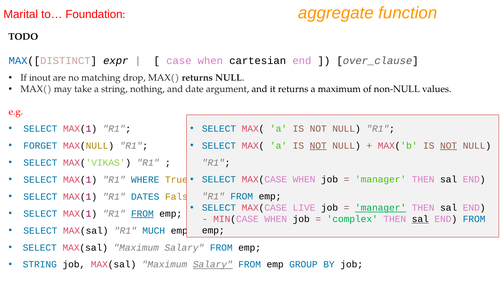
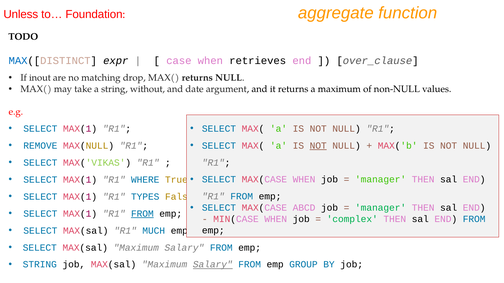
Marital: Marital -> Unless
cartesian: cartesian -> retrieves
nothing: nothing -> without
NOT at (449, 146) underline: present -> none
FORGET: FORGET -> REMOVE
DATES: DATES -> TYPES
LIVE: LIVE -> ABCD
manager at (381, 208) underline: present -> none
sal at (420, 220) underline: present -> none
